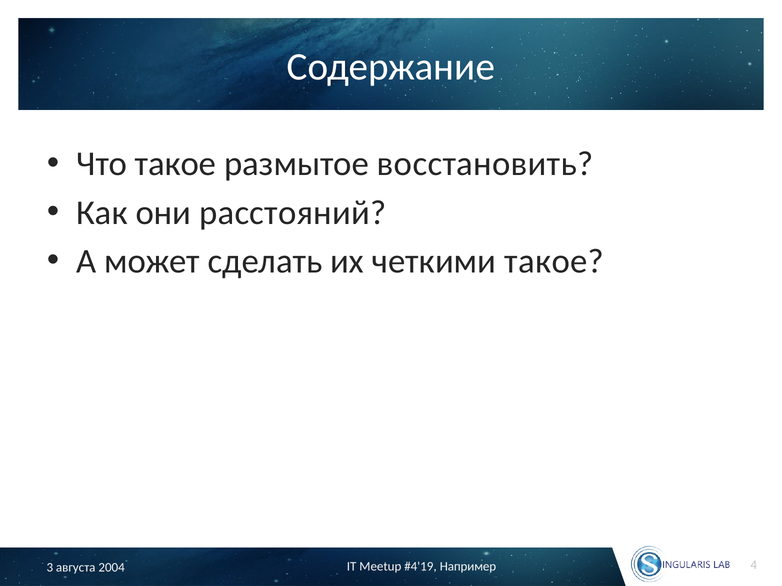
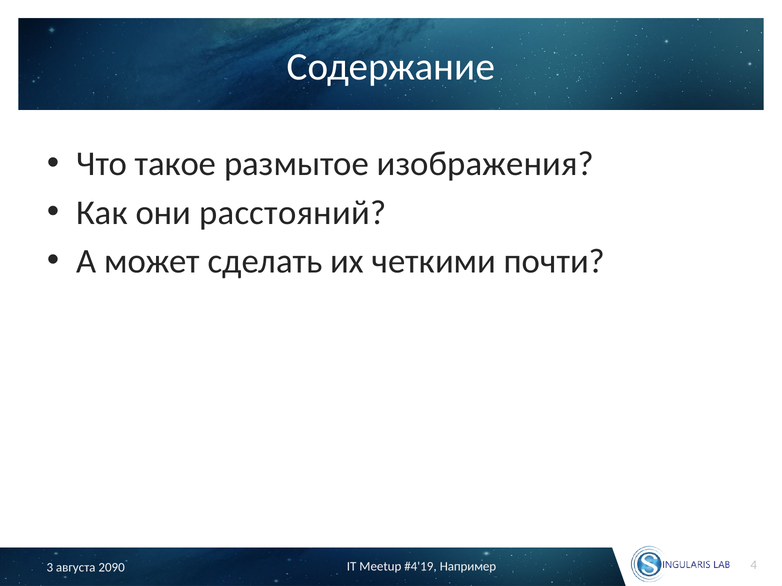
восстановить: восстановить -> изображения
четкими такое: такое -> почти
2004: 2004 -> 2090
